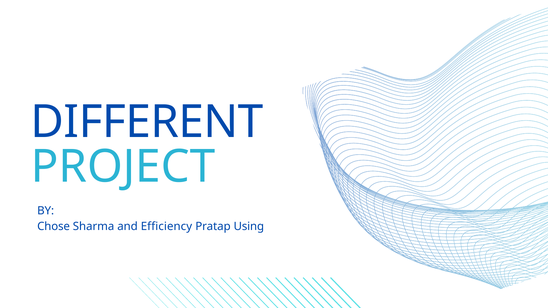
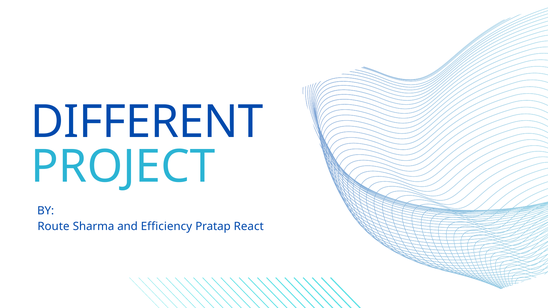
Chose: Chose -> Route
Using: Using -> React
